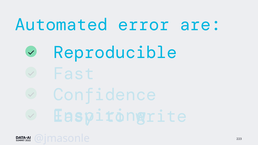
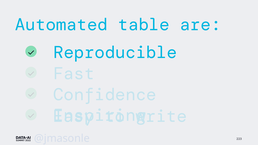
error: error -> table
